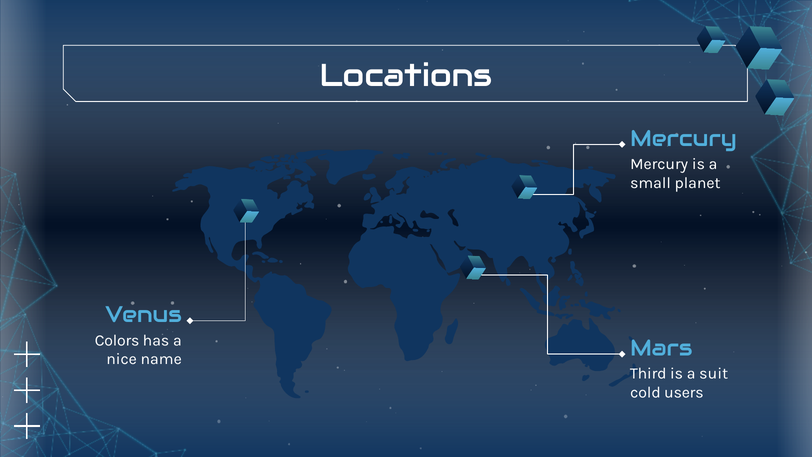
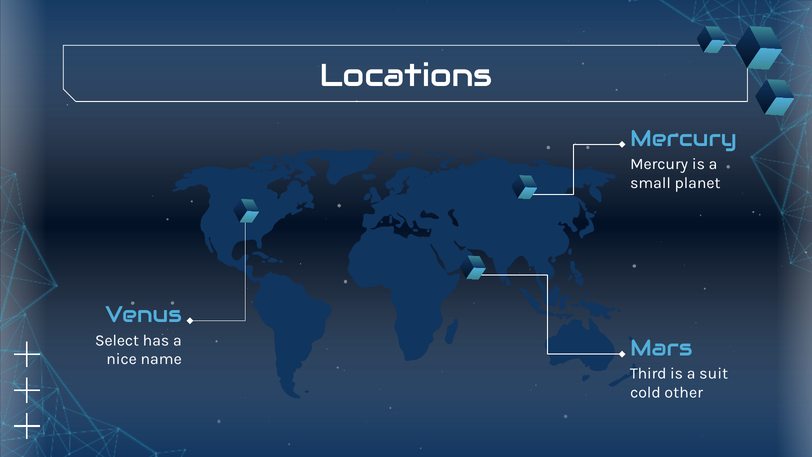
Colors: Colors -> Select
users: users -> other
